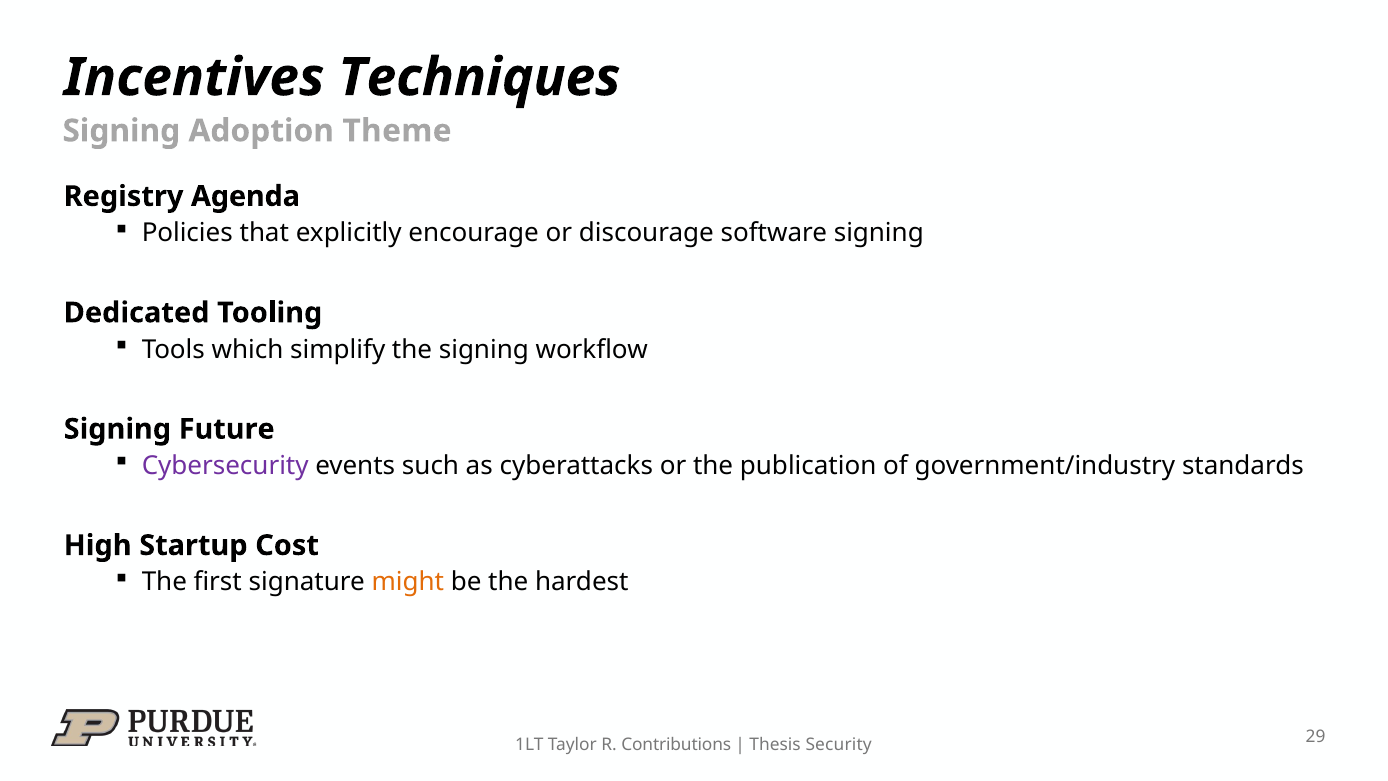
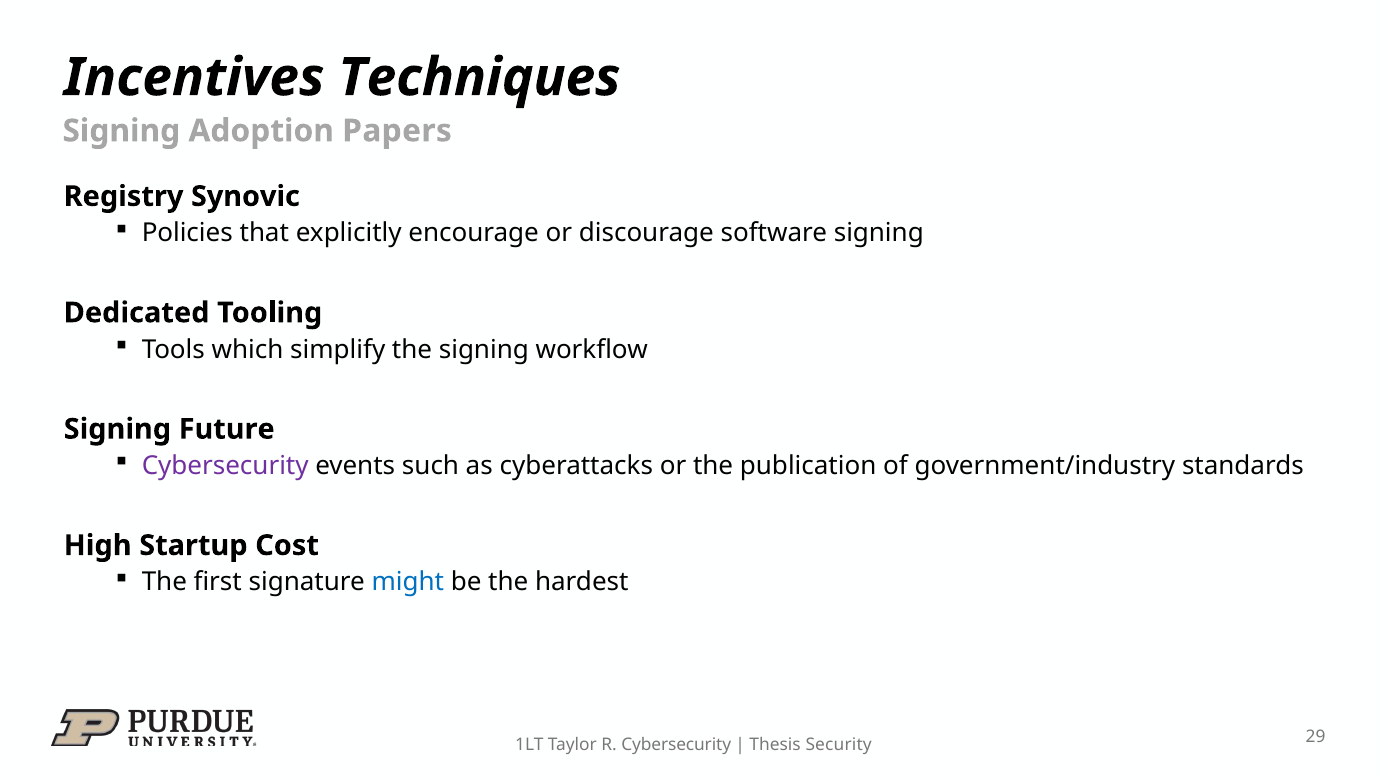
Theme: Theme -> Papers
Agenda: Agenda -> Synovic
might colour: orange -> blue
R Contributions: Contributions -> Cybersecurity
